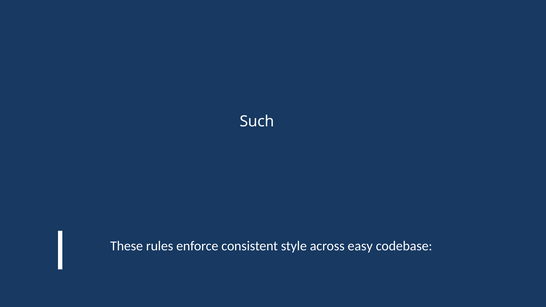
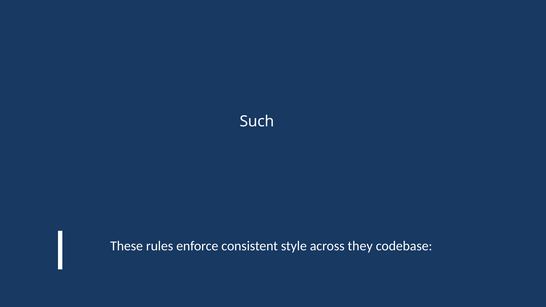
easy: easy -> they
